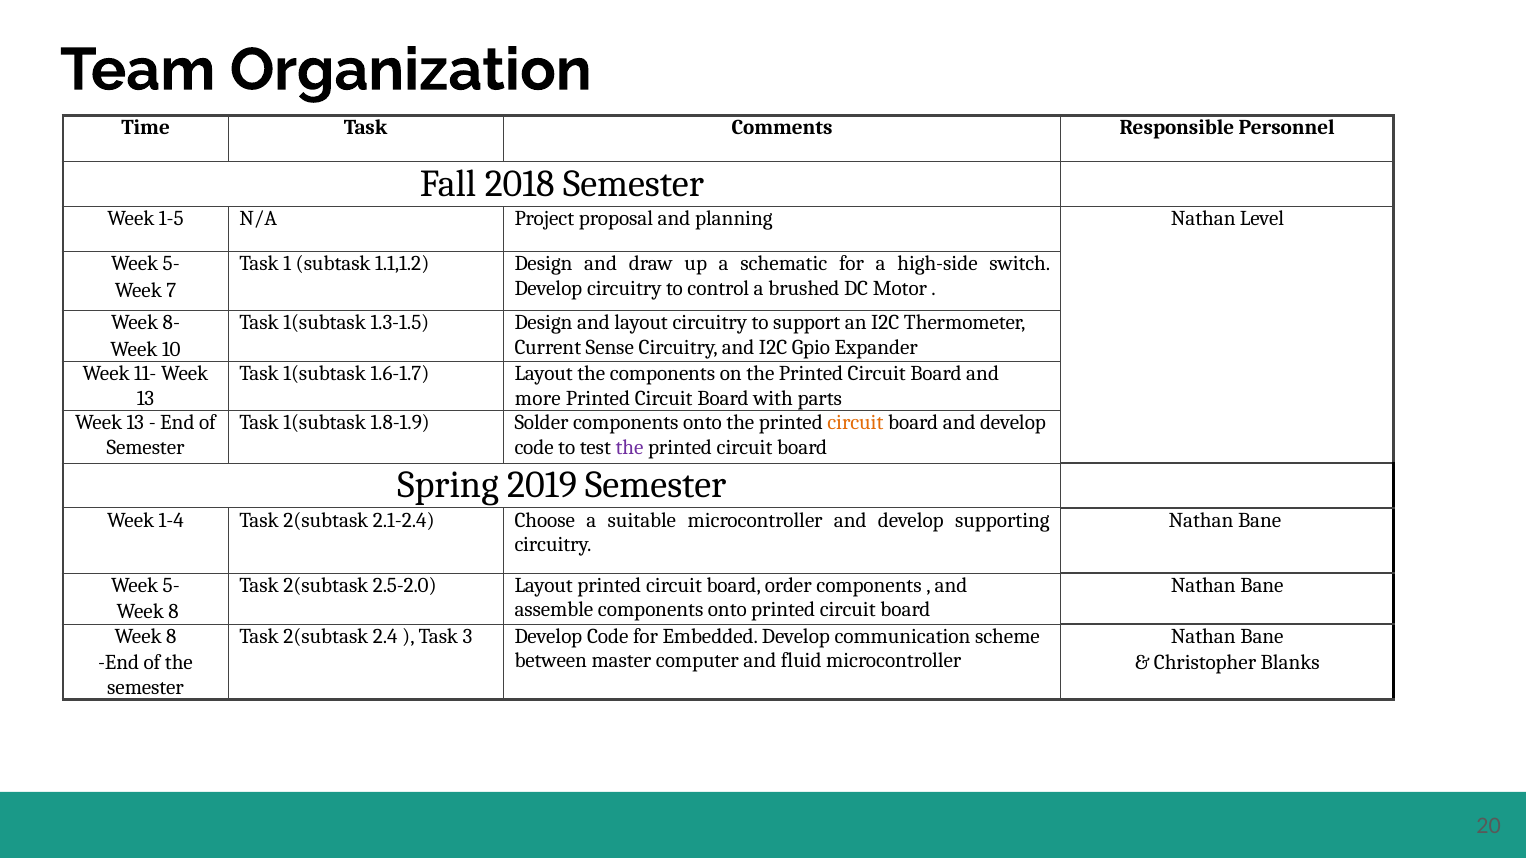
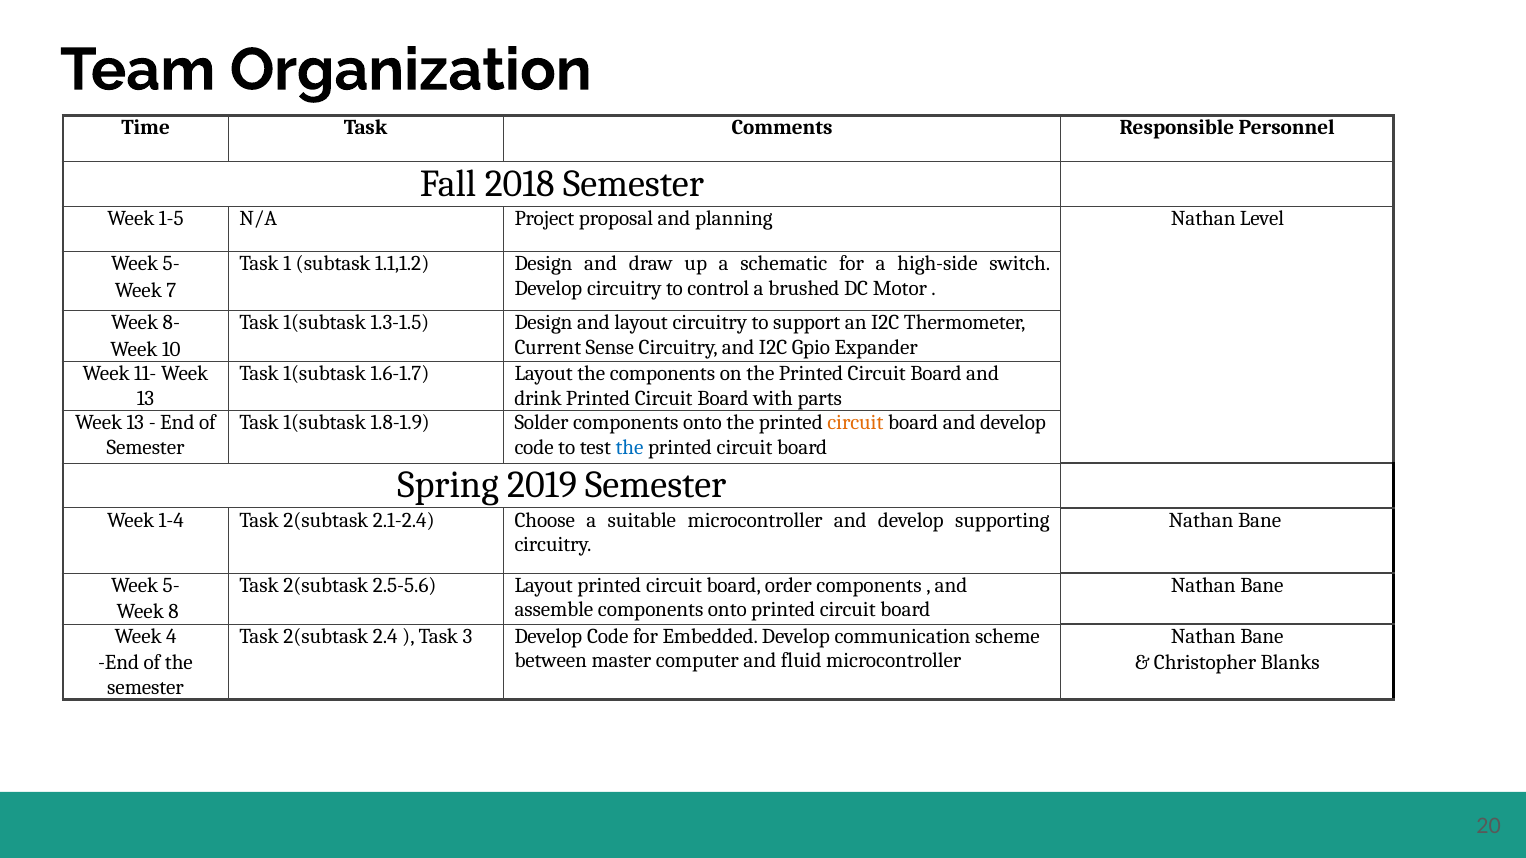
more: more -> drink
the at (629, 447) colour: purple -> blue
2.5-2.0: 2.5-2.0 -> 2.5-5.6
8 at (171, 636): 8 -> 4
